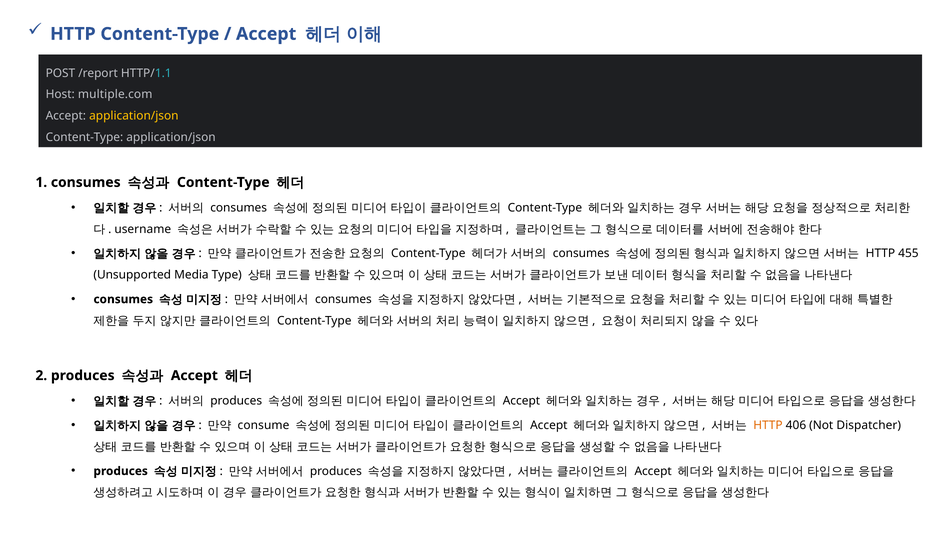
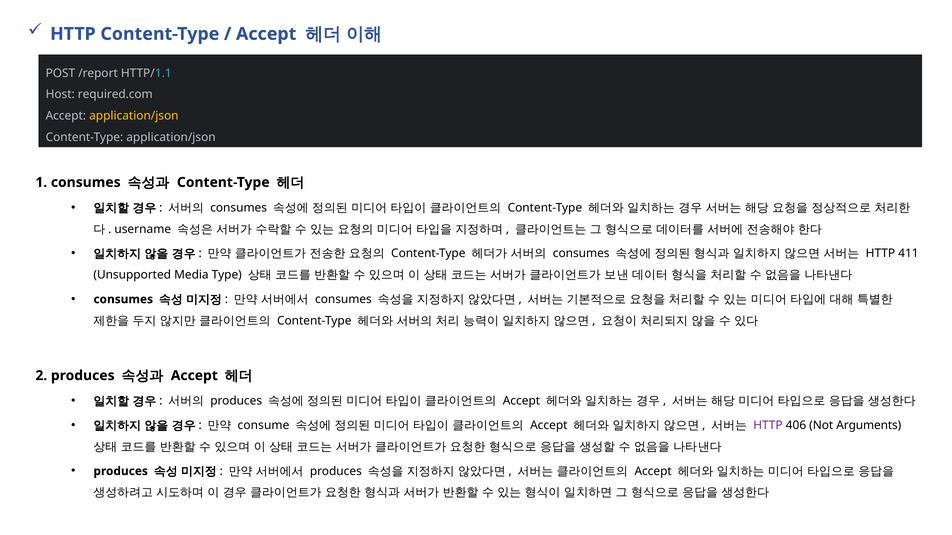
multiple.com: multiple.com -> required.com
455: 455 -> 411
HTTP at (768, 426) colour: orange -> purple
Dispatcher: Dispatcher -> Arguments
